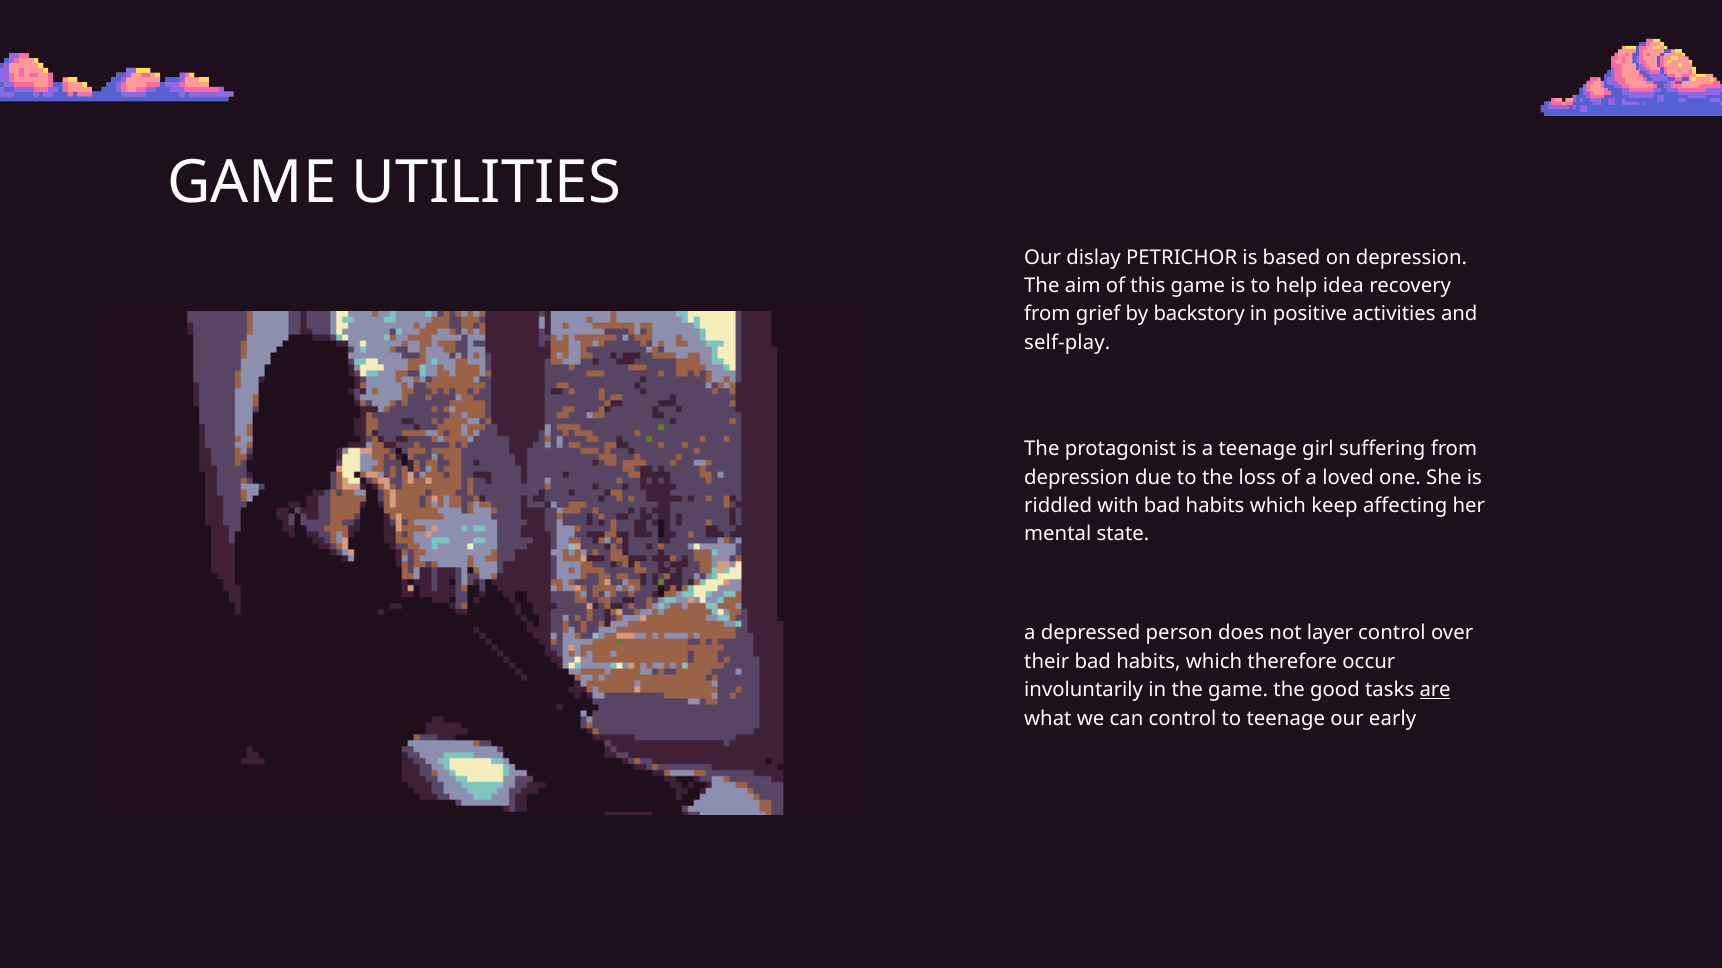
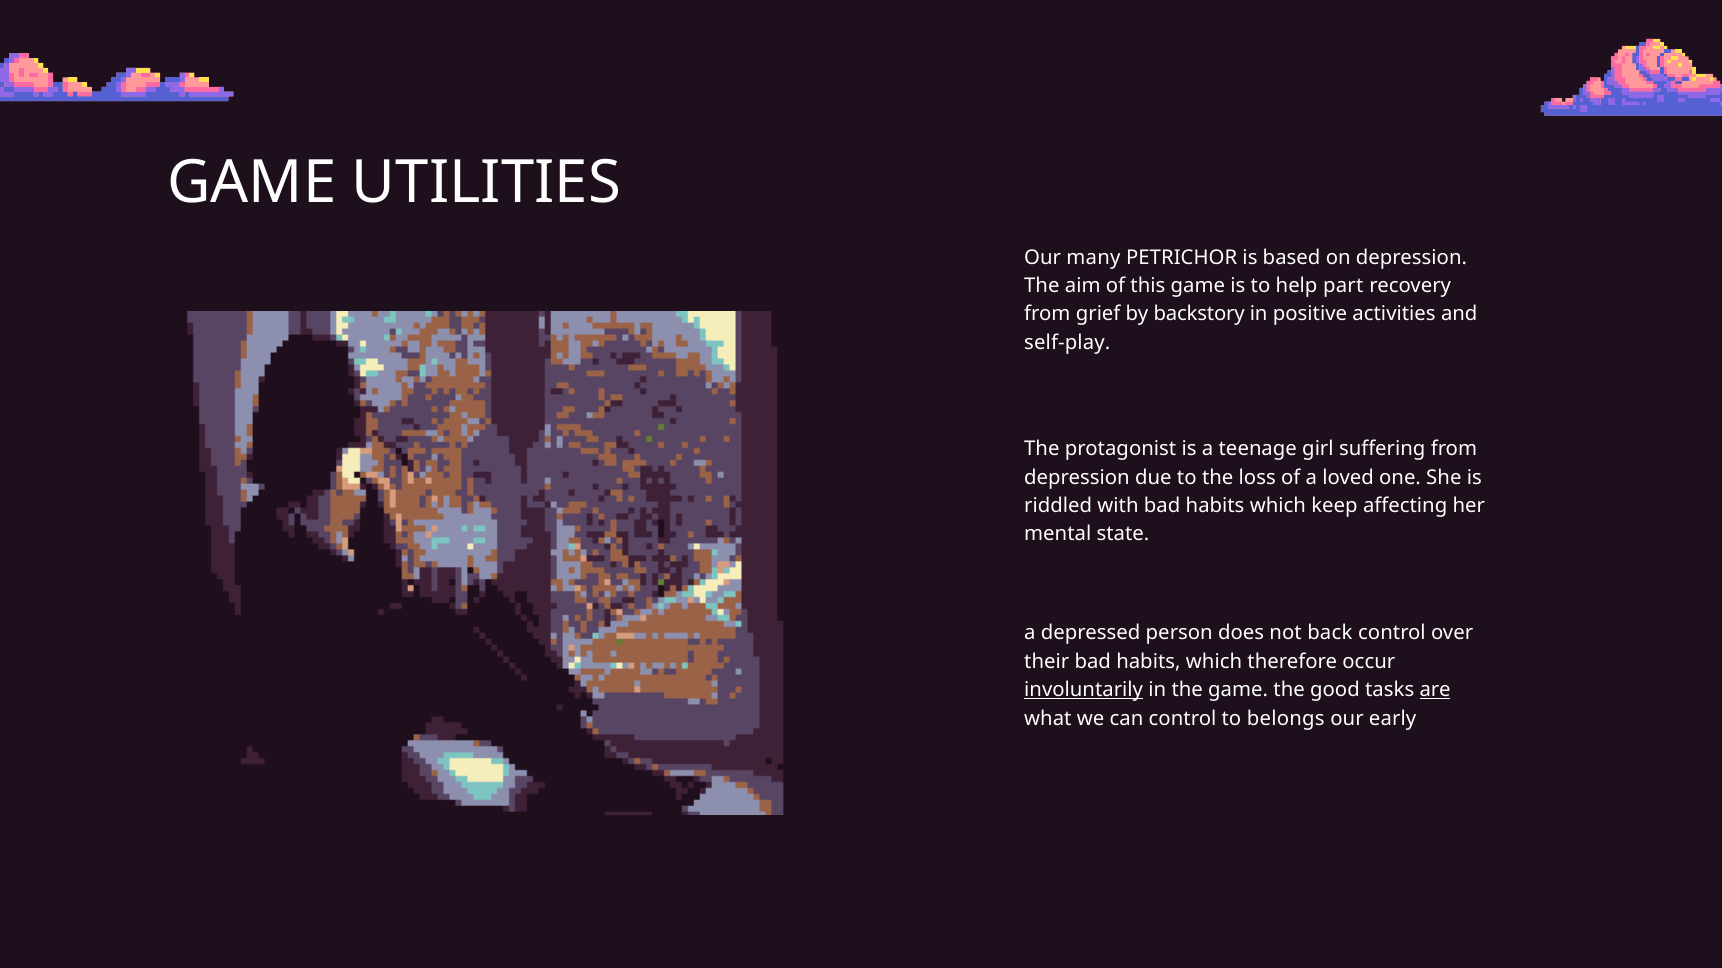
dislay: dislay -> many
idea: idea -> part
layer: layer -> back
involuntarily underline: none -> present
to teenage: teenage -> belongs
